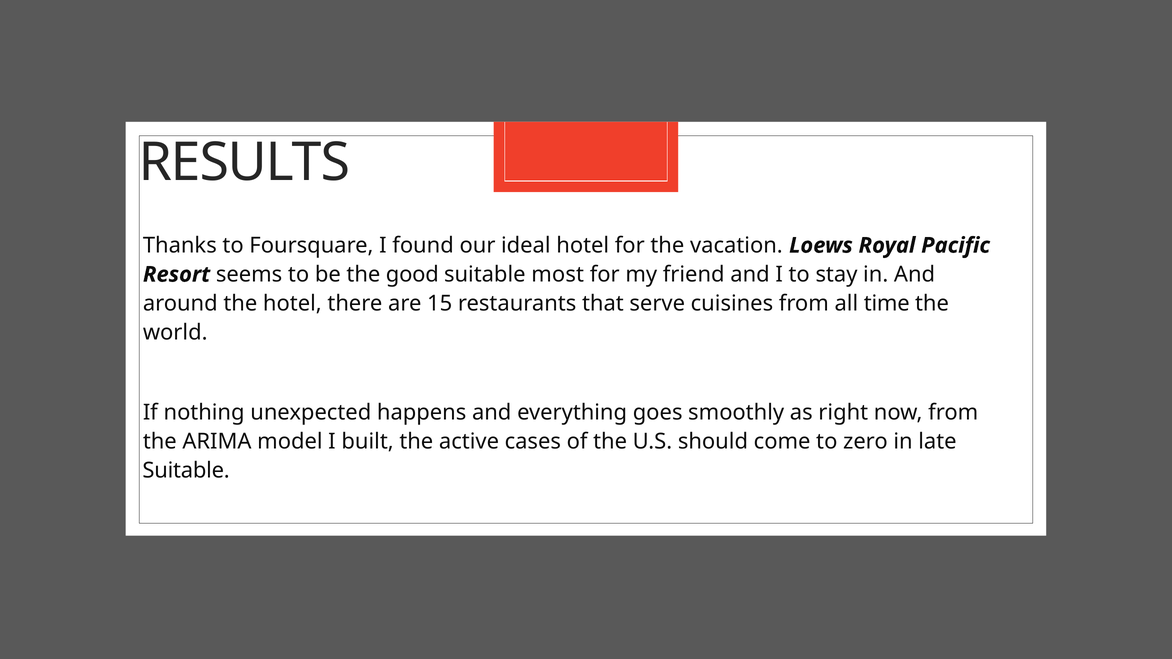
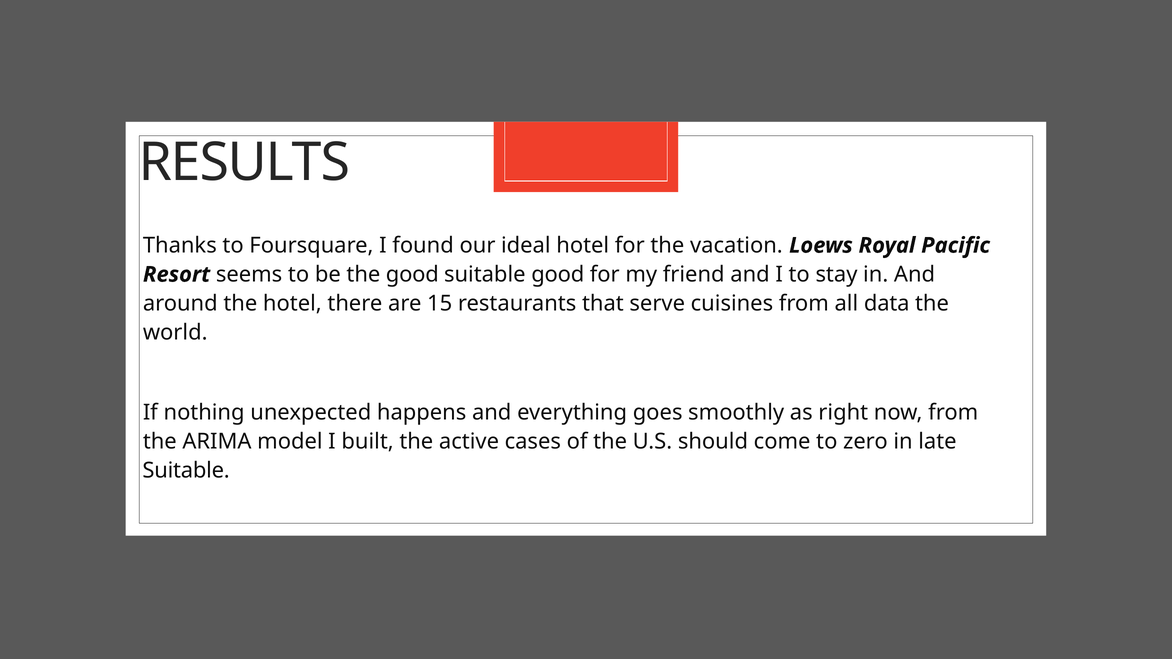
suitable most: most -> good
time: time -> data
